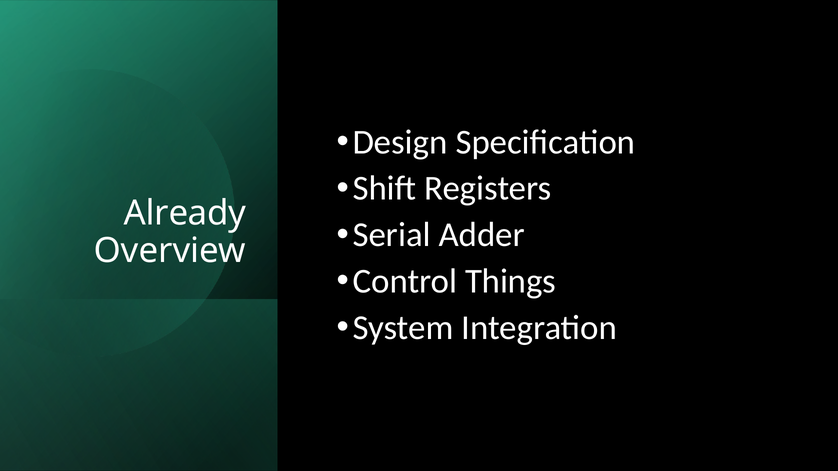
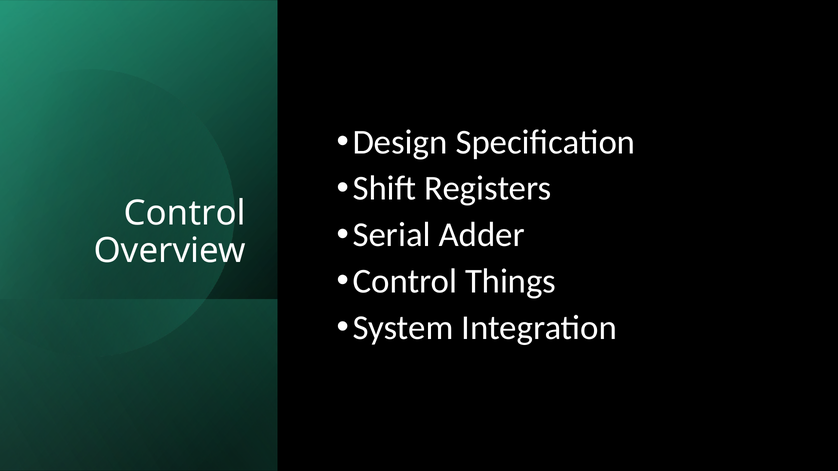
Already at (185, 213): Already -> Control
